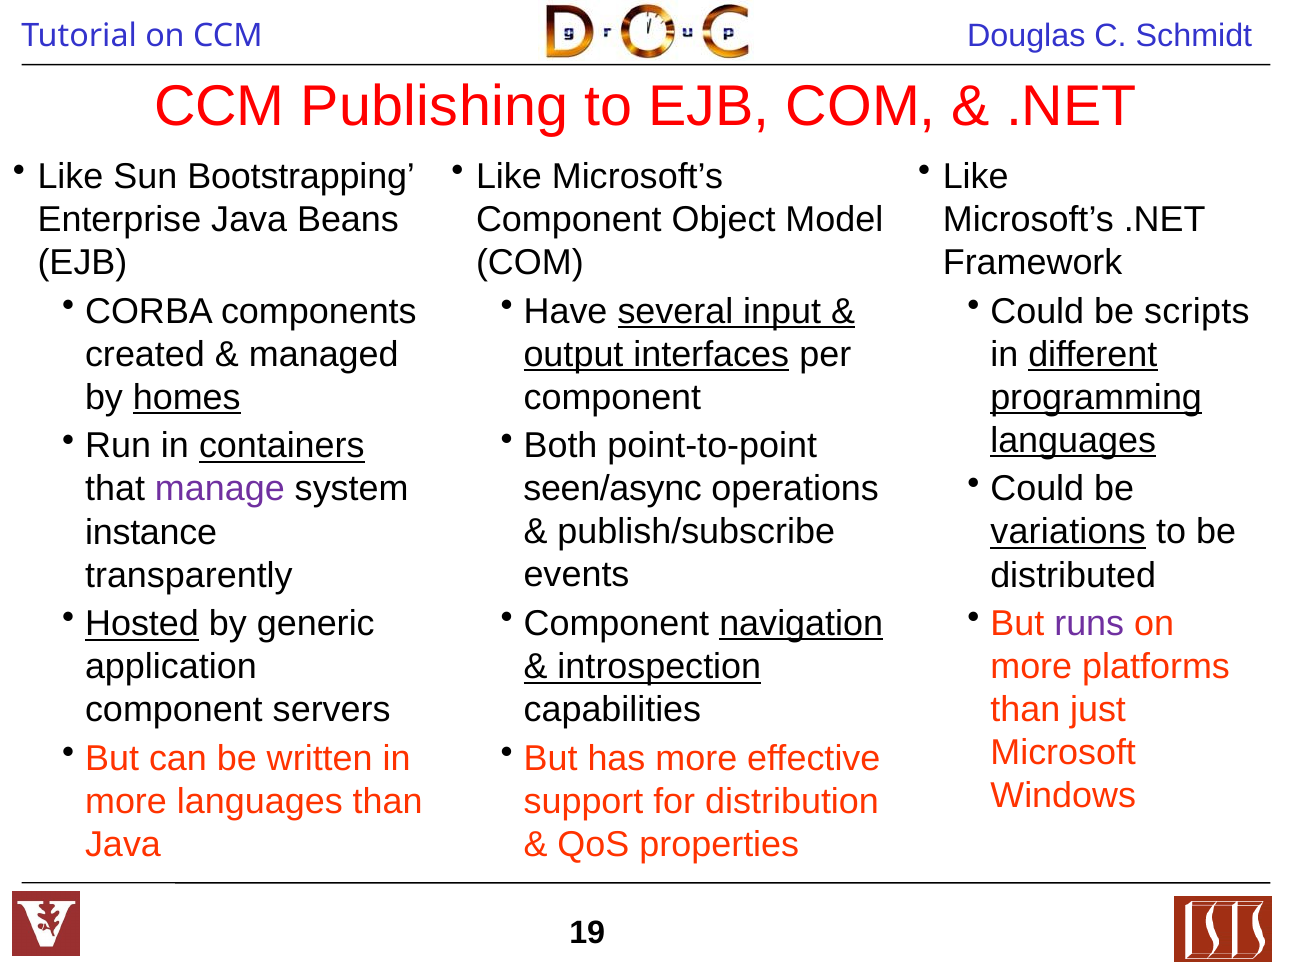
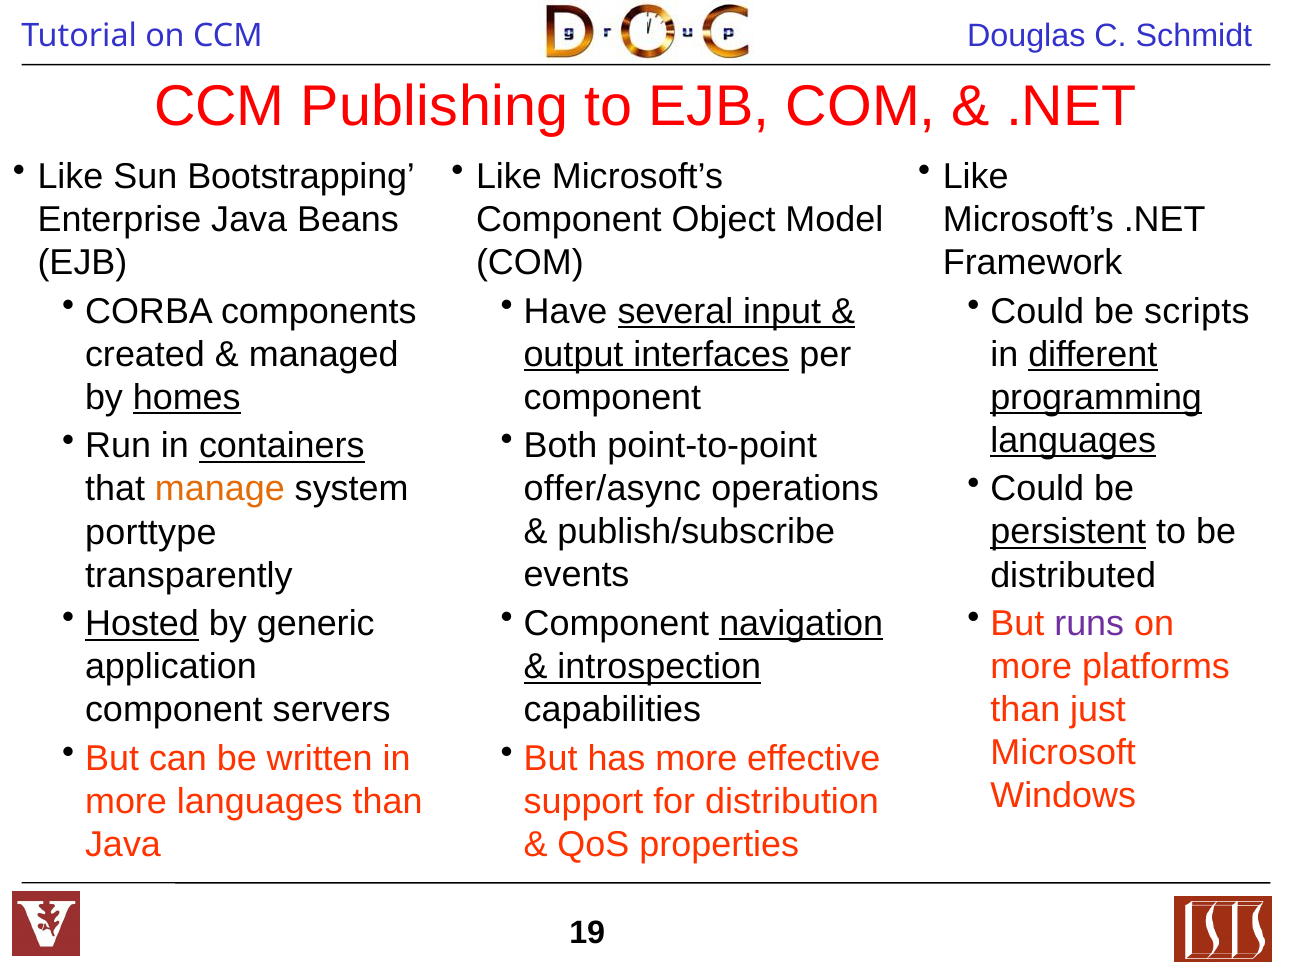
seen/async: seen/async -> offer/async
manage colour: purple -> orange
variations: variations -> persistent
instance: instance -> porttype
